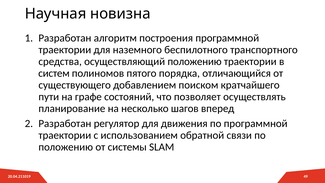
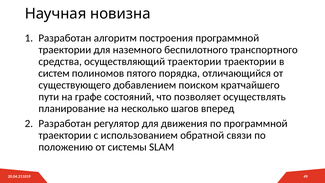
осуществляющий положению: положению -> траектории
